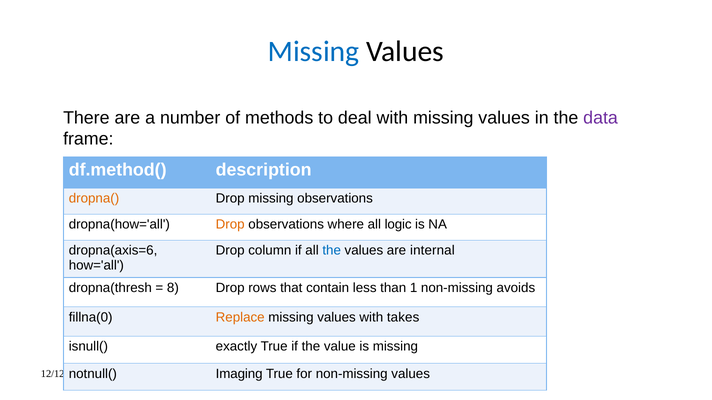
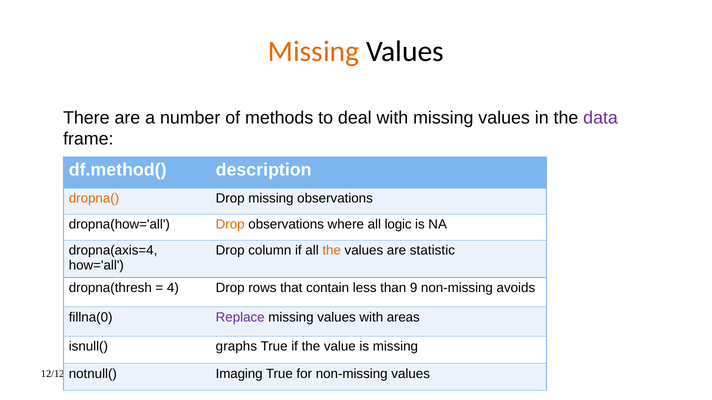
Missing at (314, 51) colour: blue -> orange
dropna(axis=6: dropna(axis=6 -> dropna(axis=4
the at (332, 251) colour: blue -> orange
internal: internal -> statistic
8: 8 -> 4
1: 1 -> 9
Replace colour: orange -> purple
takes: takes -> areas
exactly: exactly -> graphs
